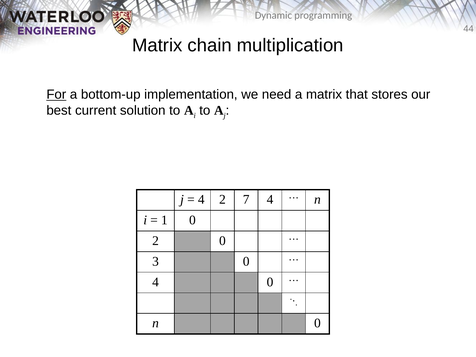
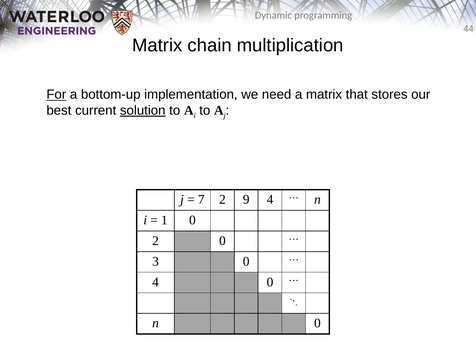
solution underline: none -> present
4 at (201, 200): 4 -> 7
7: 7 -> 9
